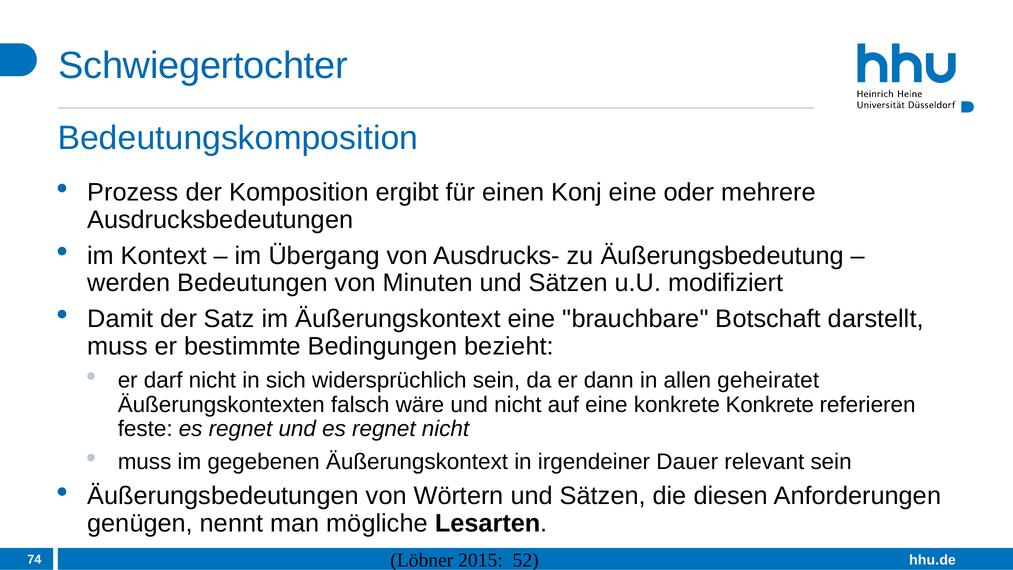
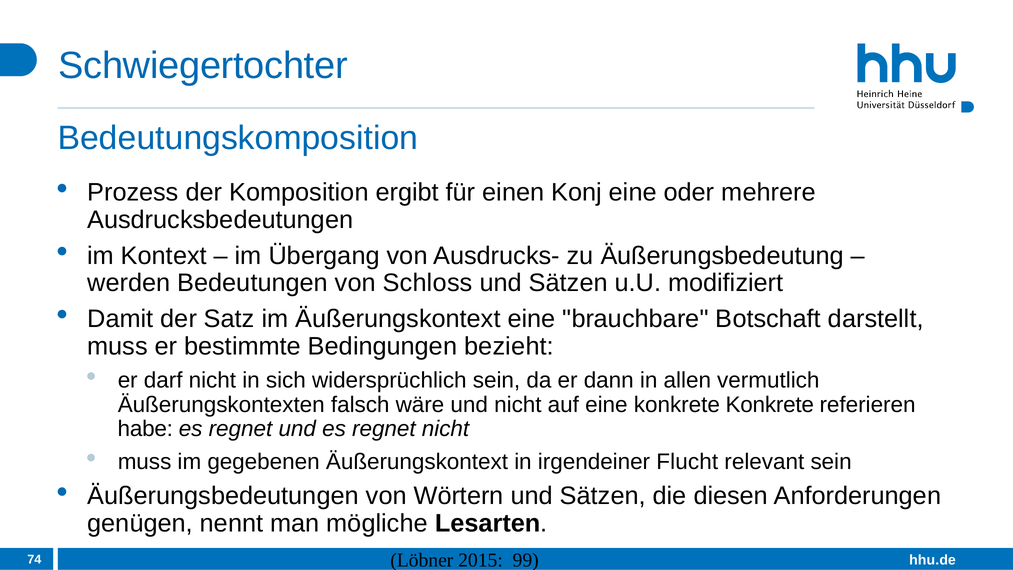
Minuten: Minuten -> Schloss
geheiratet: geheiratet -> vermutlich
feste: feste -> habe
Dauer: Dauer -> Flucht
52: 52 -> 99
